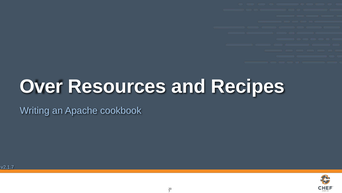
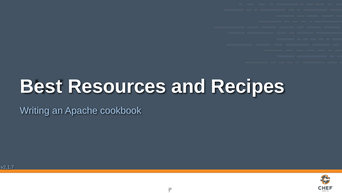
Over: Over -> Best
